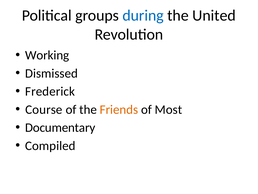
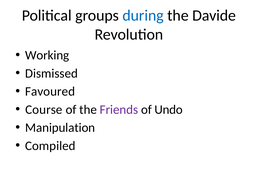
United: United -> Davide
Frederick: Frederick -> Favoured
Friends colour: orange -> purple
Most: Most -> Undo
Documentary: Documentary -> Manipulation
